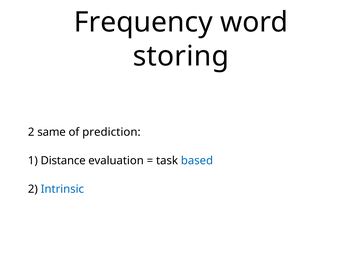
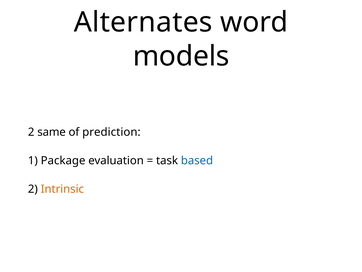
Frequency: Frequency -> Alternates
storing: storing -> models
Distance: Distance -> Package
Intrinsic colour: blue -> orange
